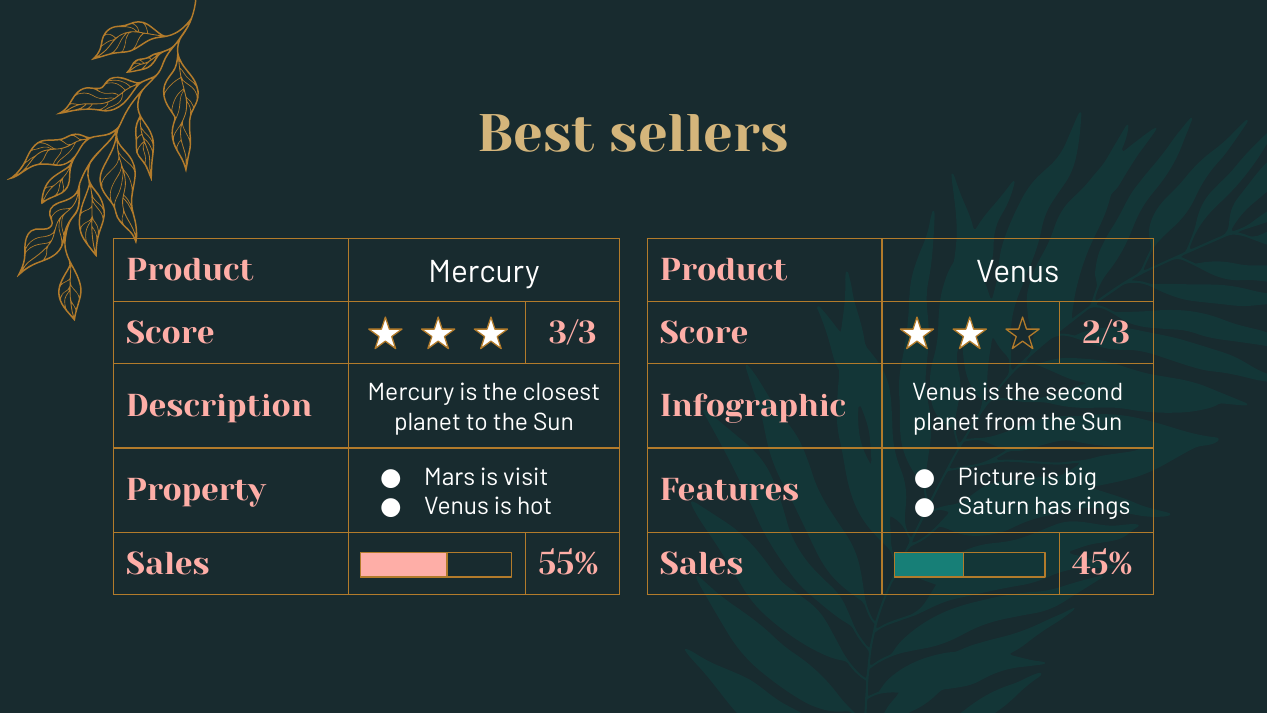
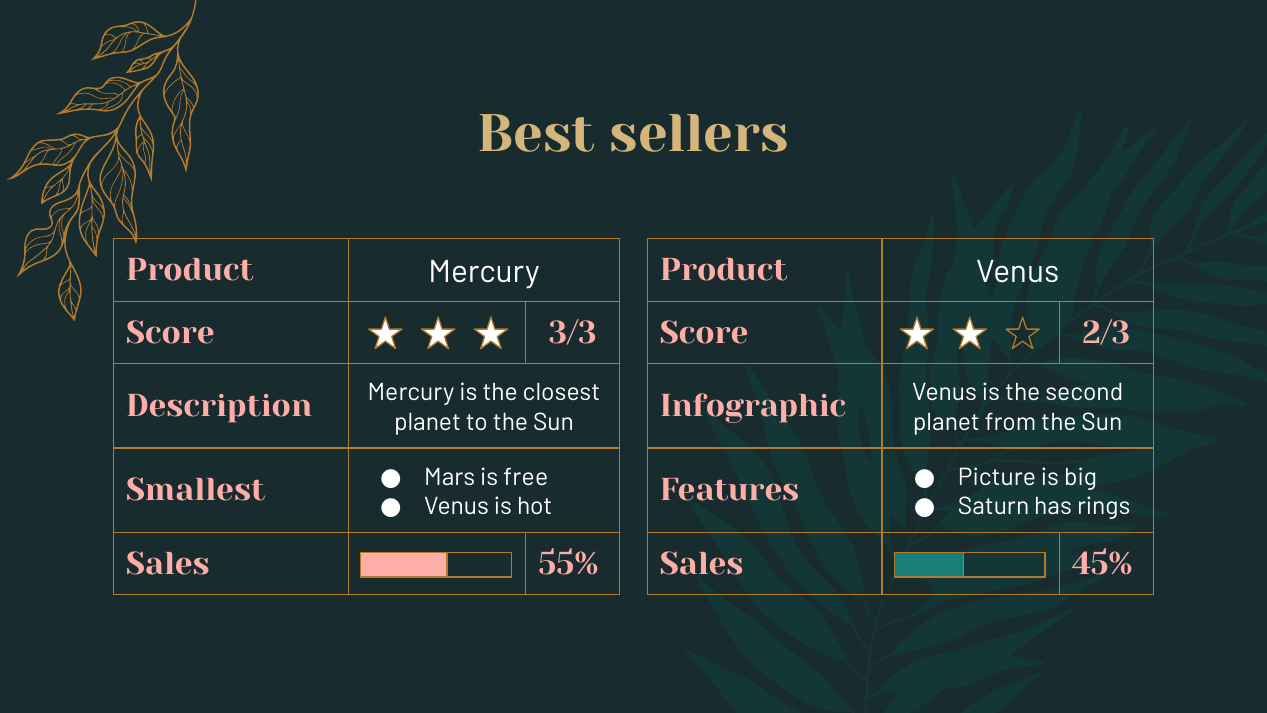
visit: visit -> free
Property: Property -> Smallest
